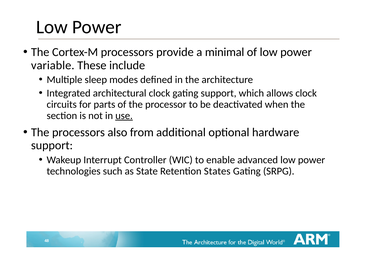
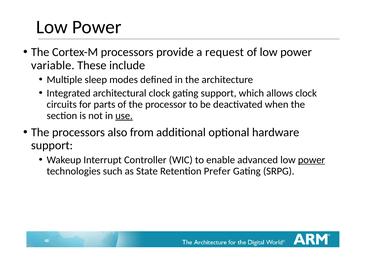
minimal: minimal -> request
power at (312, 160) underline: none -> present
States: States -> Prefer
